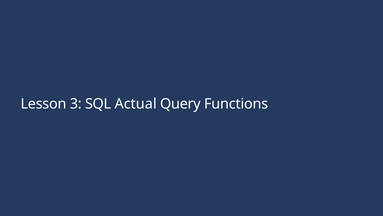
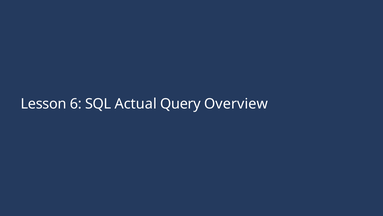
3: 3 -> 6
Functions: Functions -> Overview
